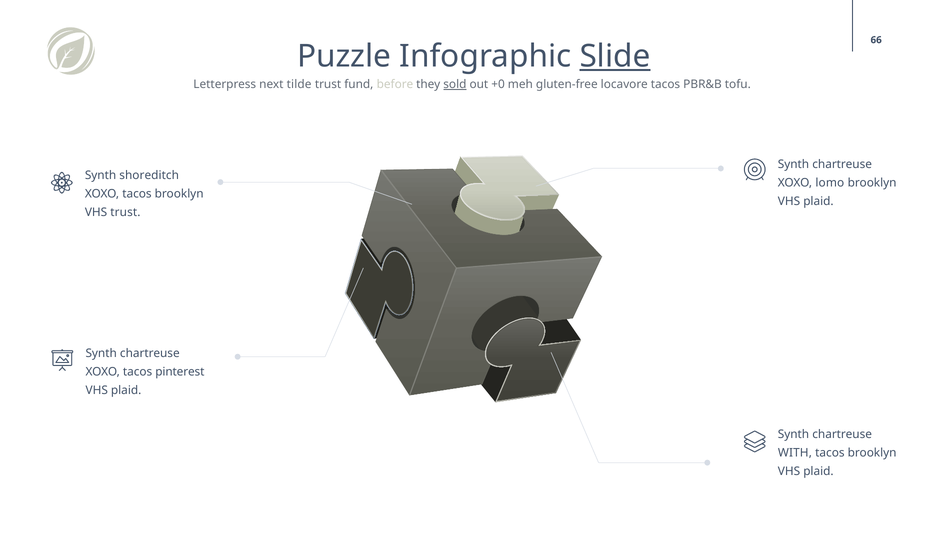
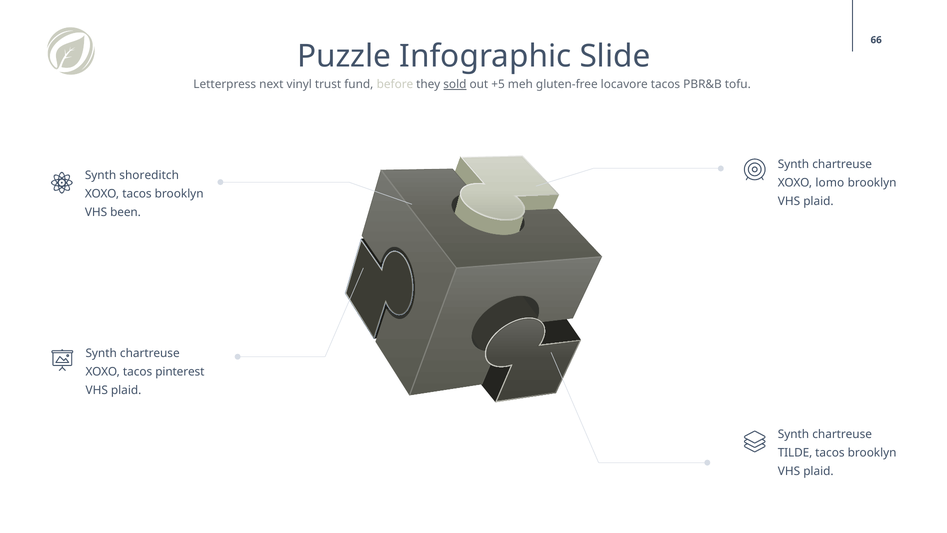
Slide underline: present -> none
tilde: tilde -> vinyl
+0: +0 -> +5
VHS trust: trust -> been
WITH: WITH -> TILDE
